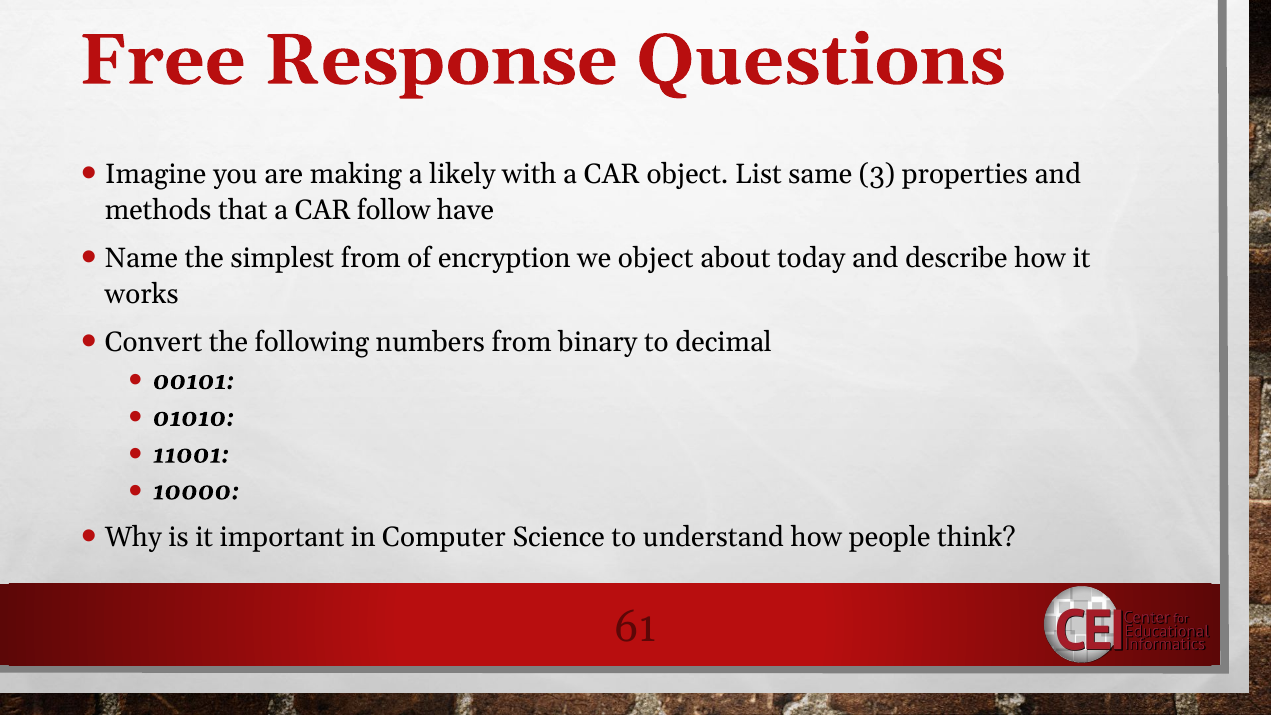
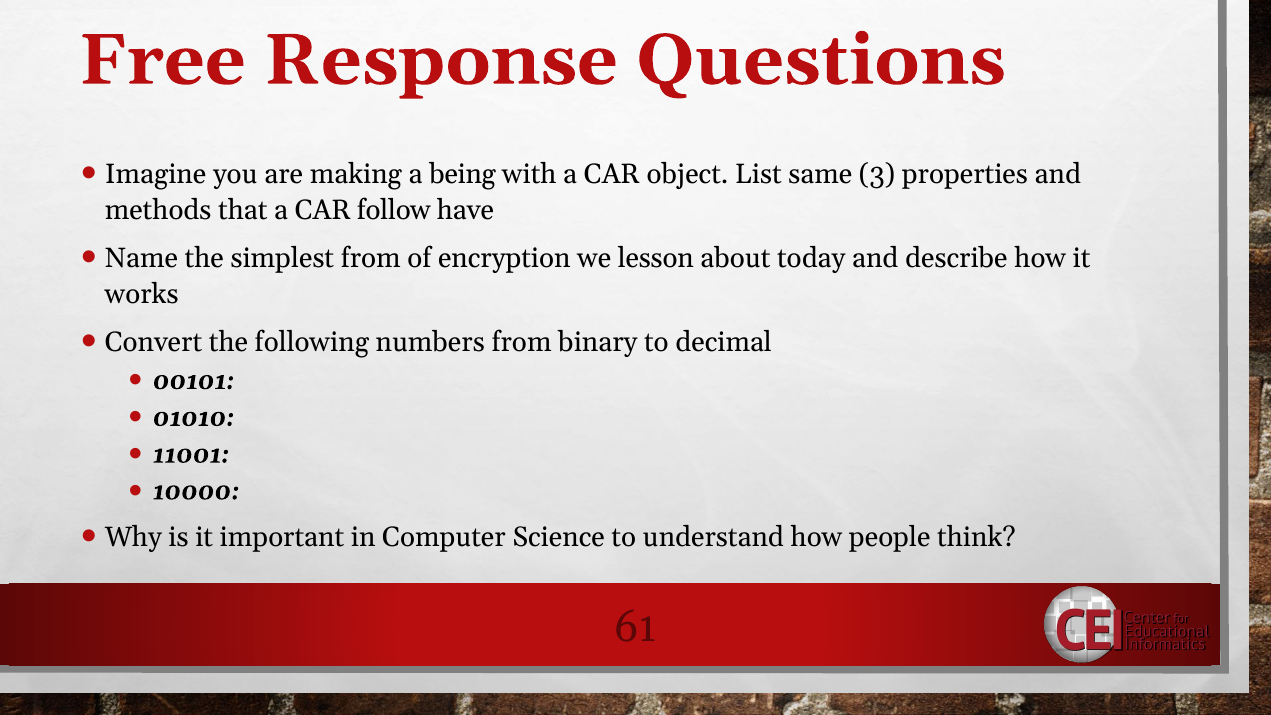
likely: likely -> being
we object: object -> lesson
